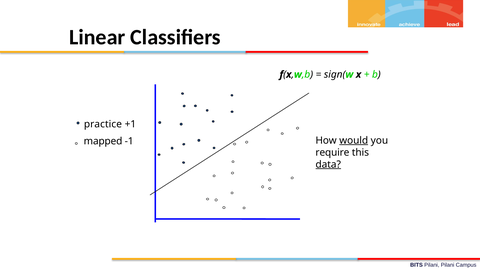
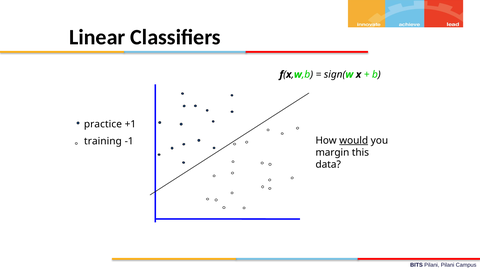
mapped: mapped -> training
require: require -> margin
data underline: present -> none
